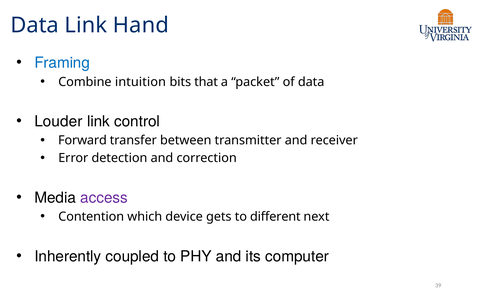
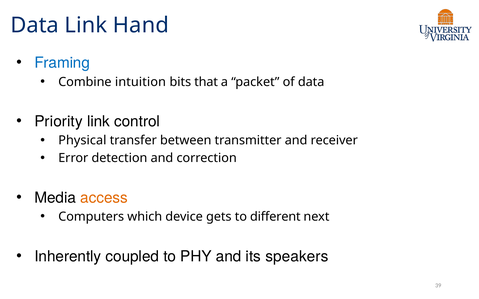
Louder: Louder -> Priority
Forward: Forward -> Physical
access colour: purple -> orange
Contention: Contention -> Computers
computer: computer -> speakers
